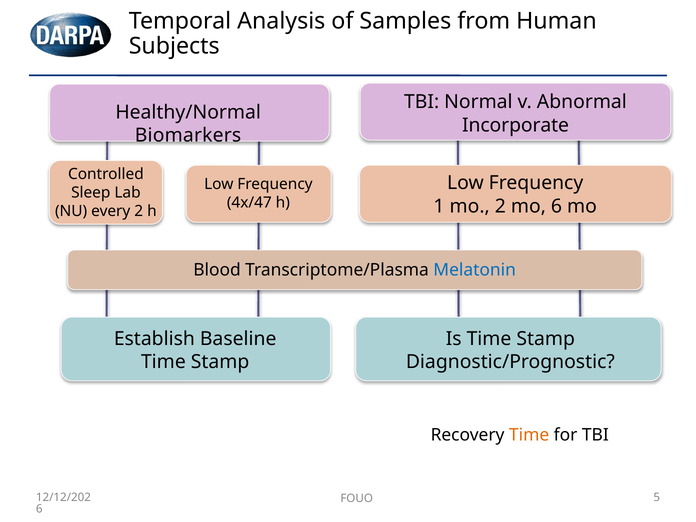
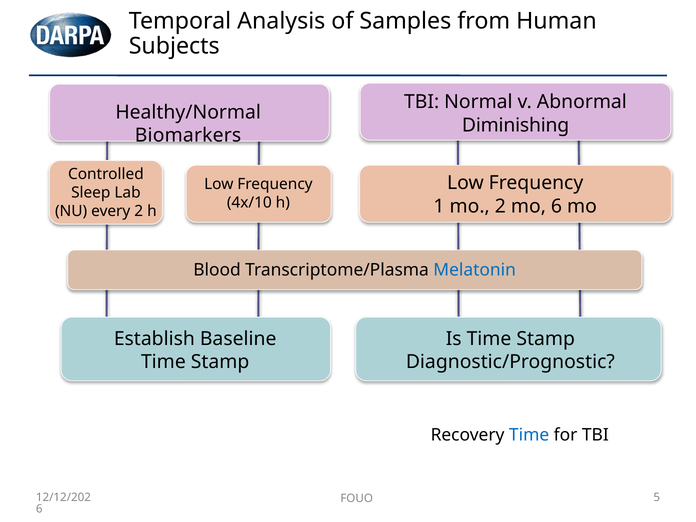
Incorporate: Incorporate -> Diminishing
4x/47: 4x/47 -> 4x/10
Time at (529, 435) colour: orange -> blue
